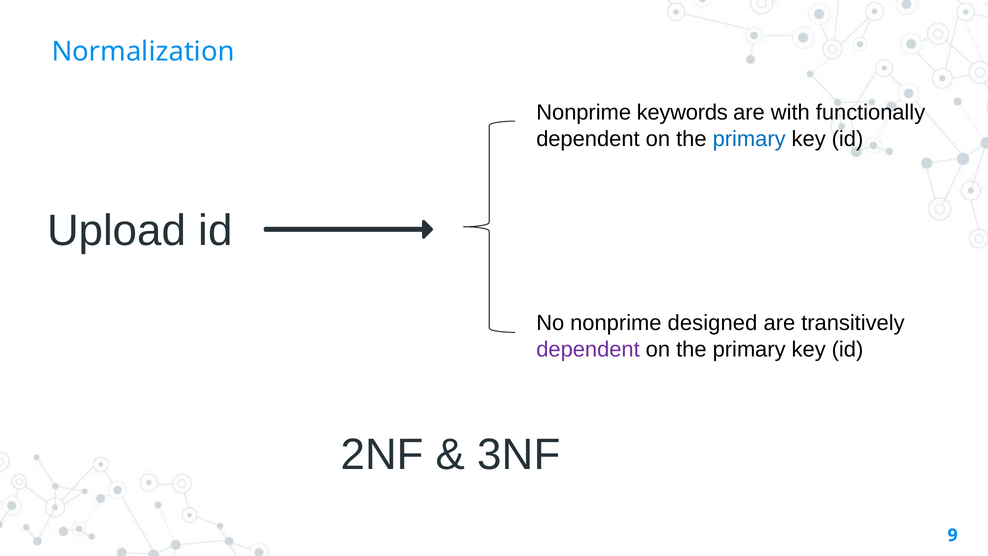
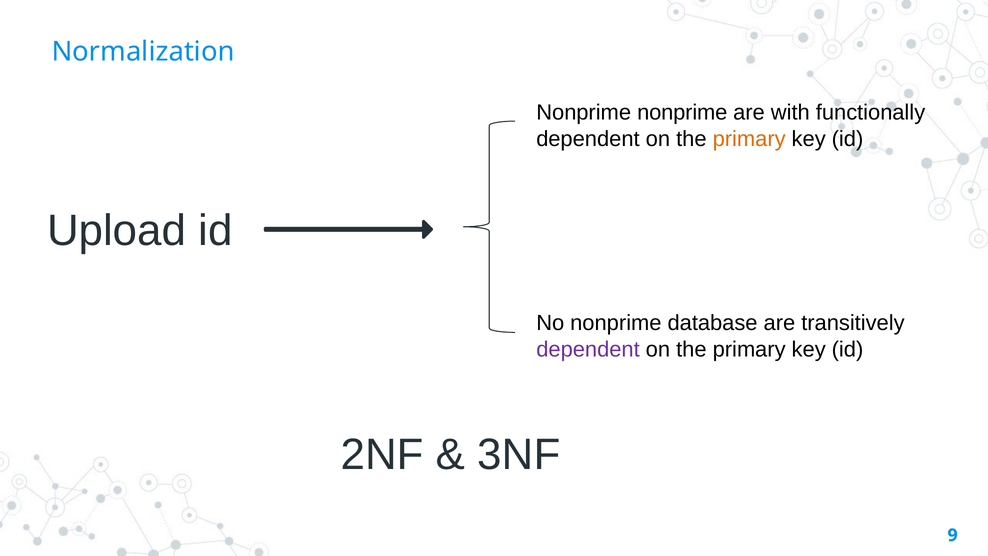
Nonprime keywords: keywords -> nonprime
primary at (749, 139) colour: blue -> orange
designed: designed -> database
